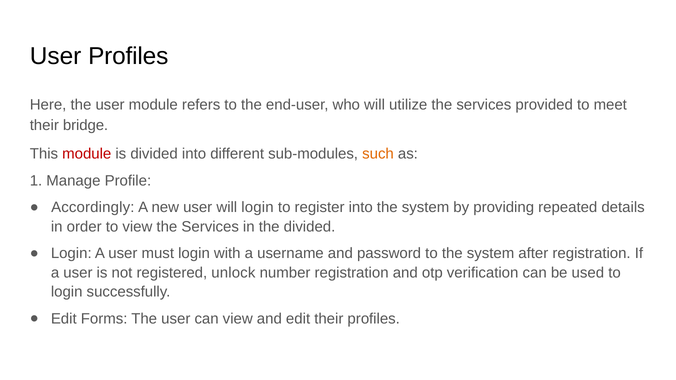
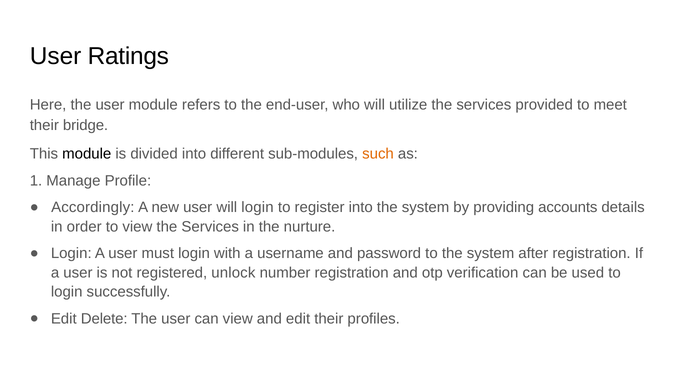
User Profiles: Profiles -> Ratings
module at (87, 154) colour: red -> black
repeated: repeated -> accounts
the divided: divided -> nurture
Forms: Forms -> Delete
